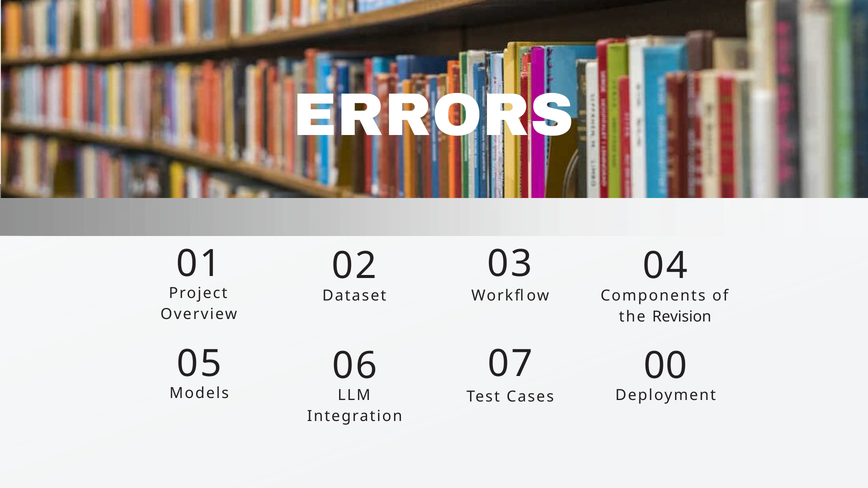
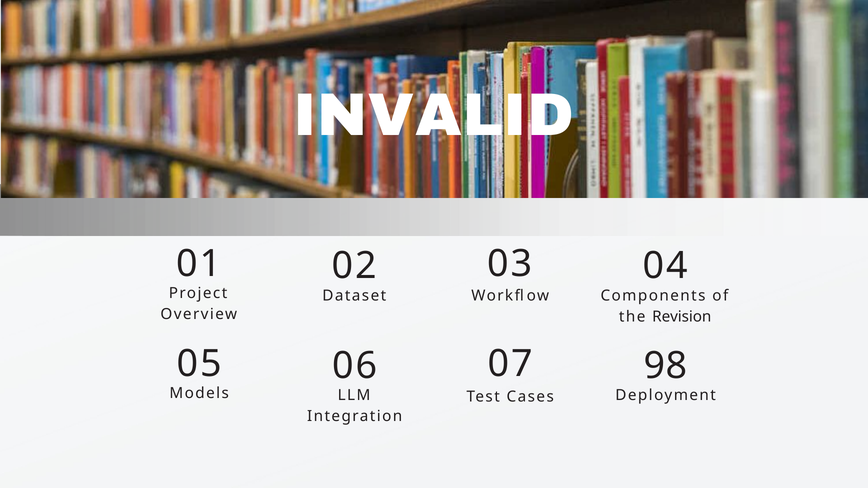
ERRORS: ERRORS -> INVALID
00: 00 -> 98
